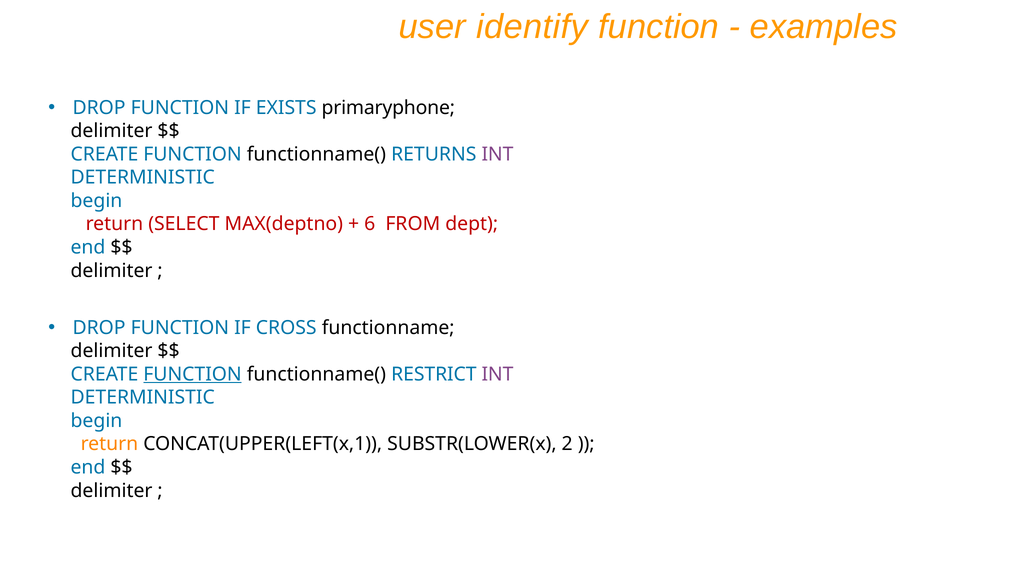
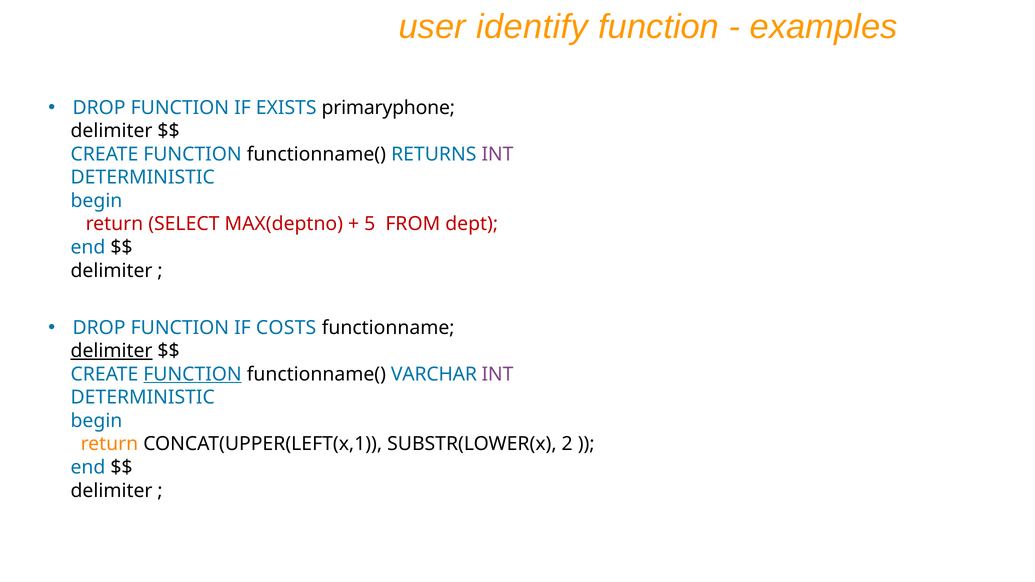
6: 6 -> 5
CROSS: CROSS -> COSTS
delimiter at (112, 351) underline: none -> present
RESTRICT: RESTRICT -> VARCHAR
